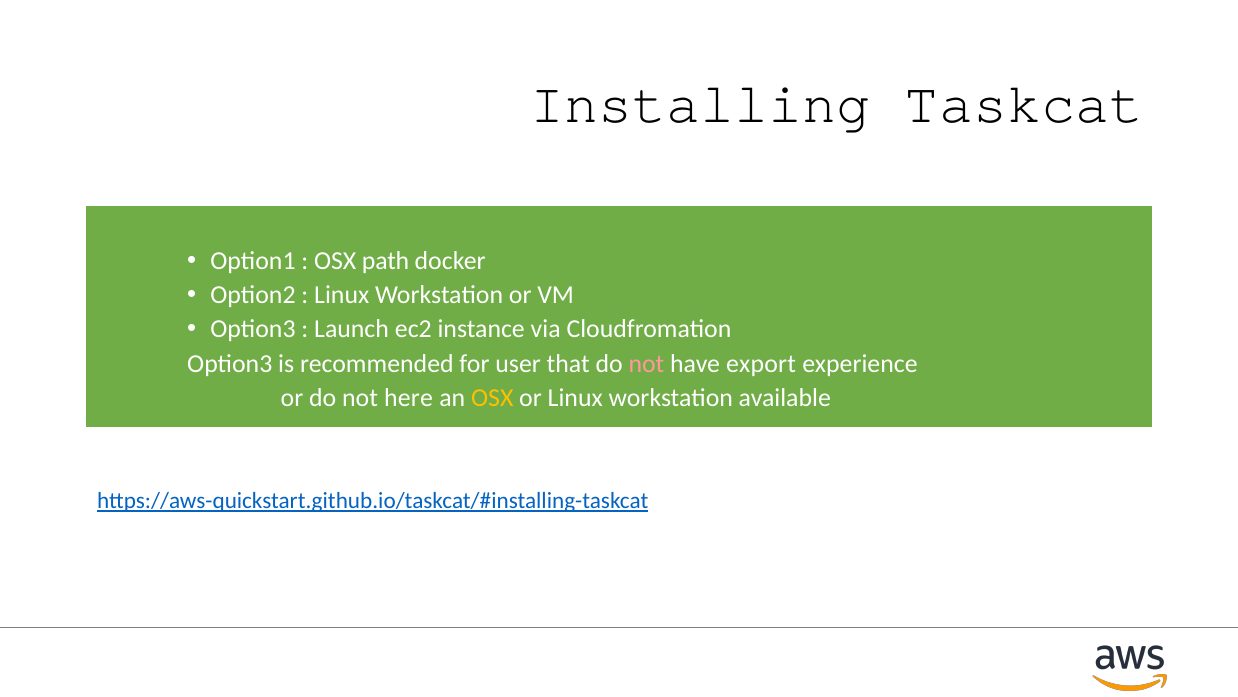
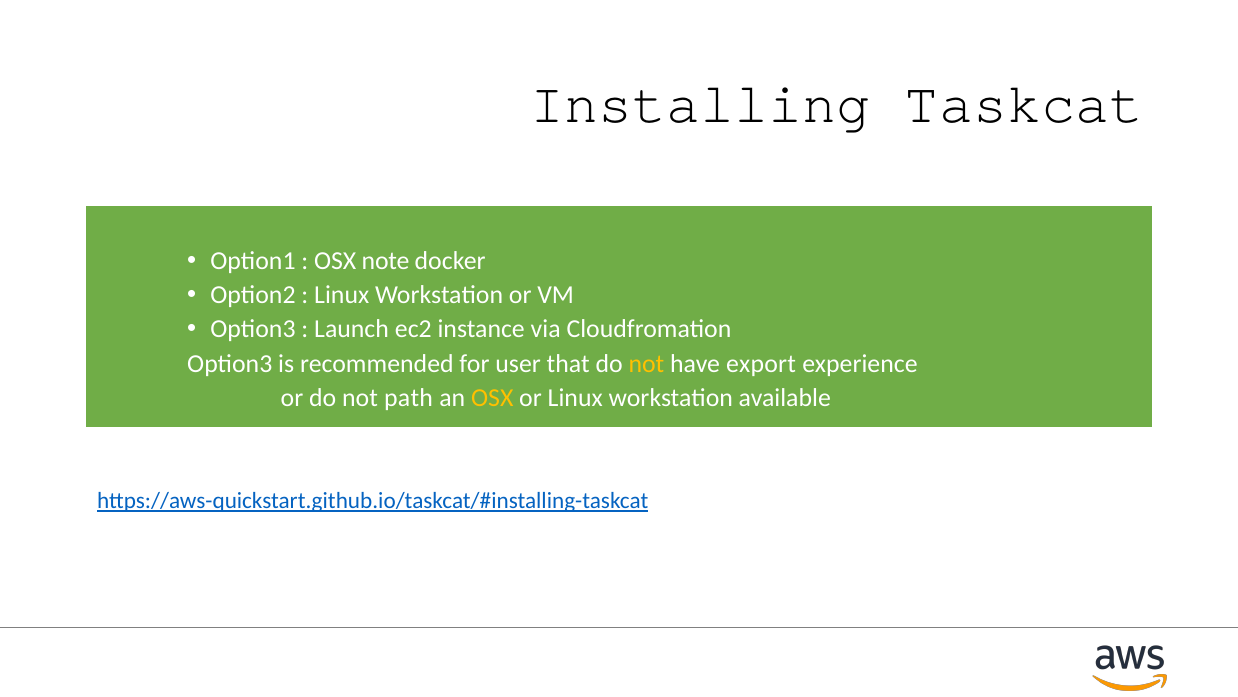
path: path -> note
not at (646, 363) colour: pink -> yellow
here: here -> path
